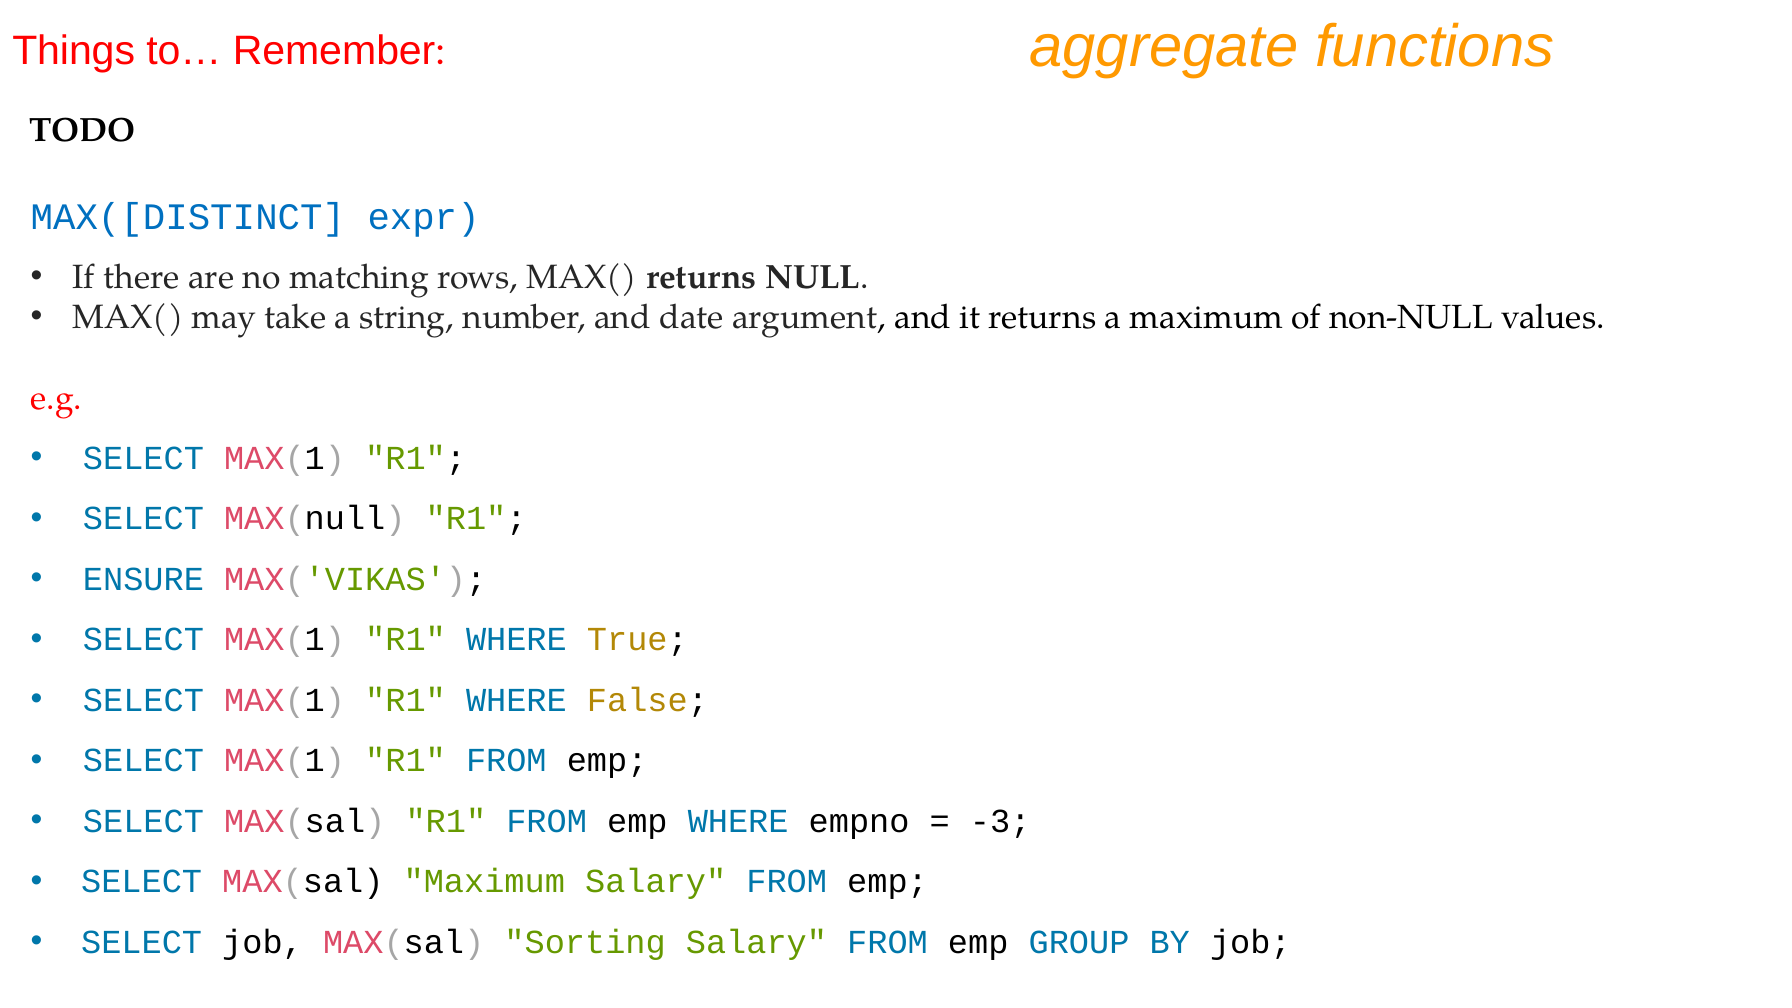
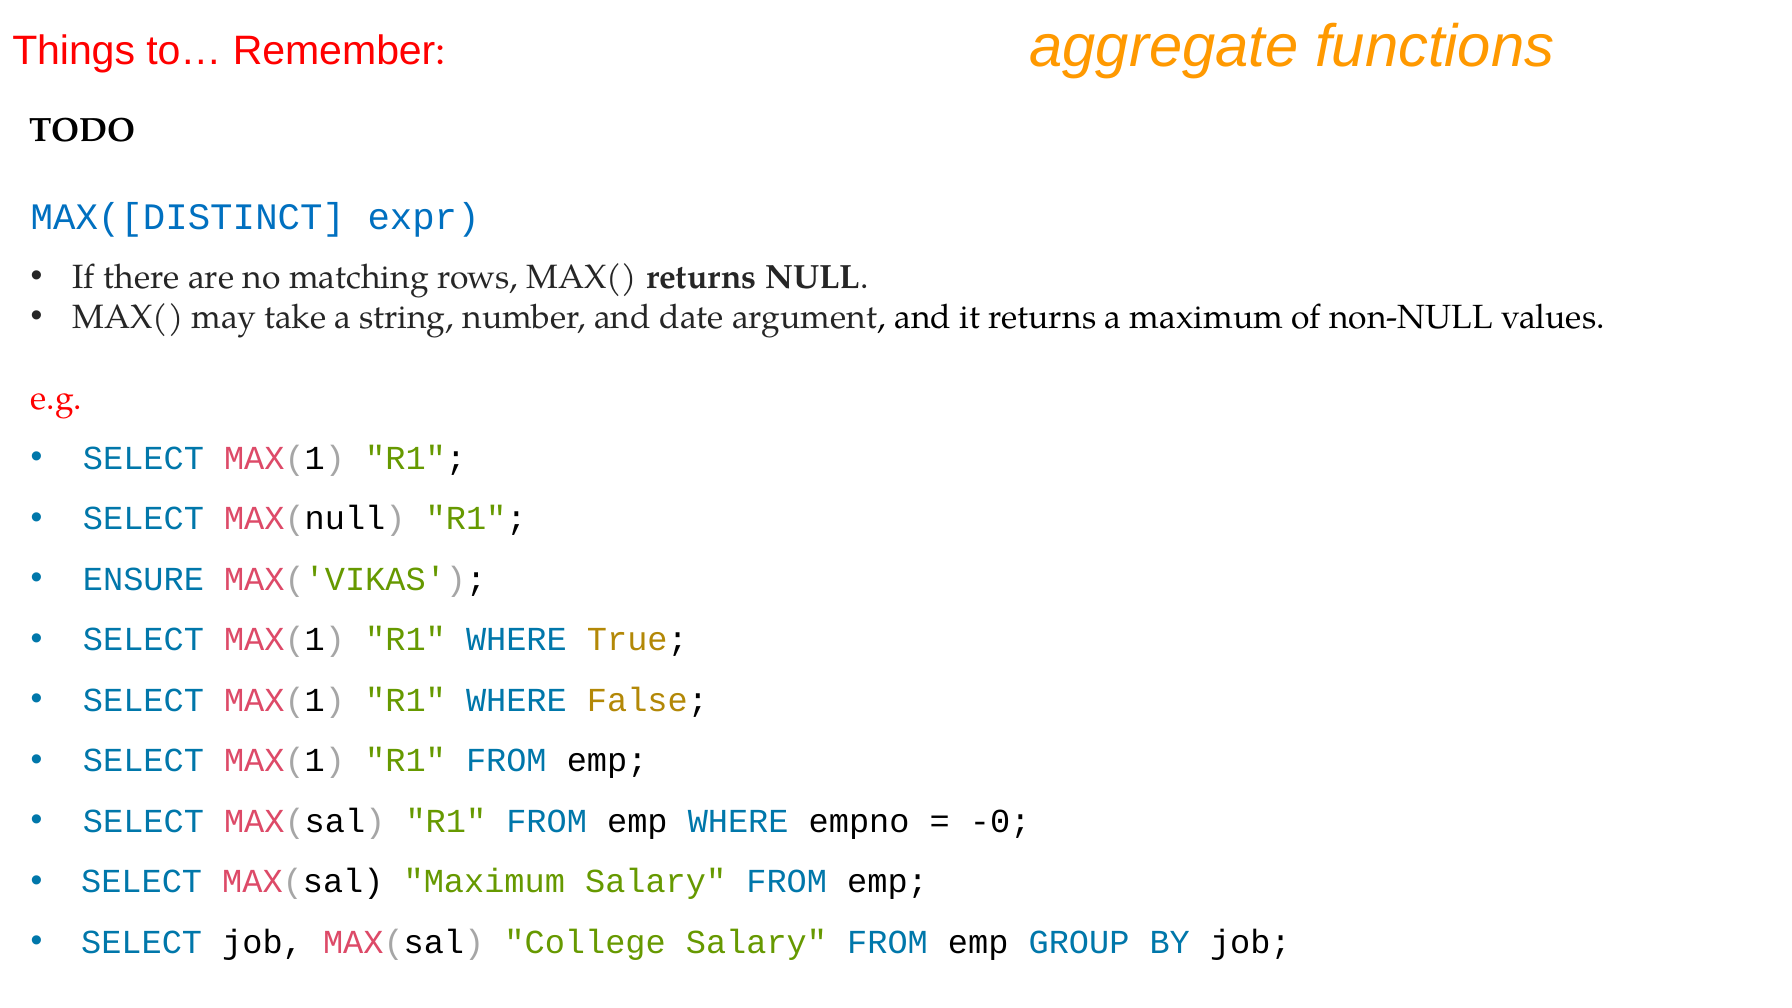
-3: -3 -> -0
Sorting: Sorting -> College
